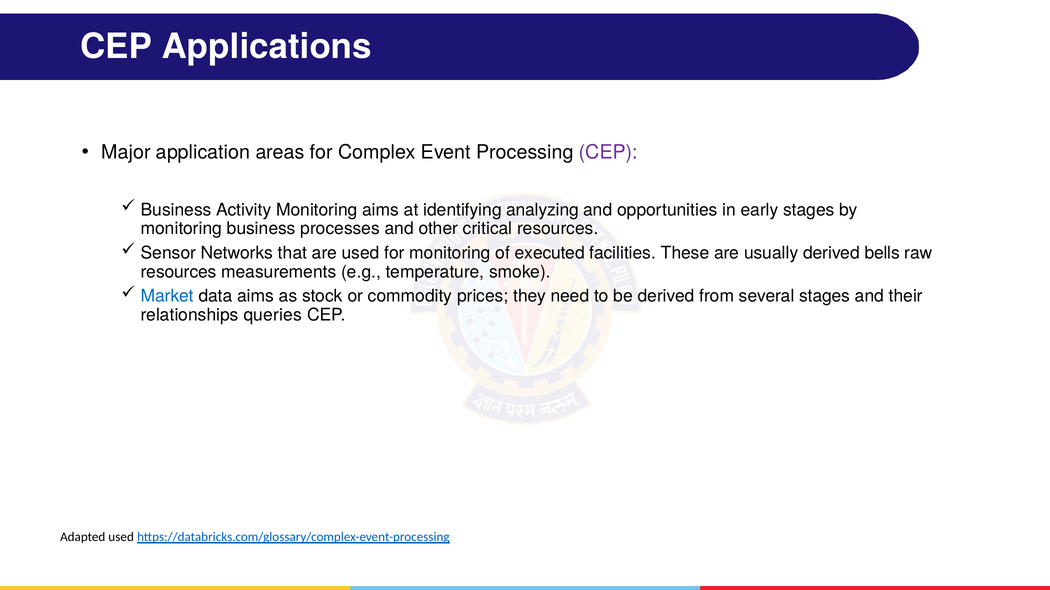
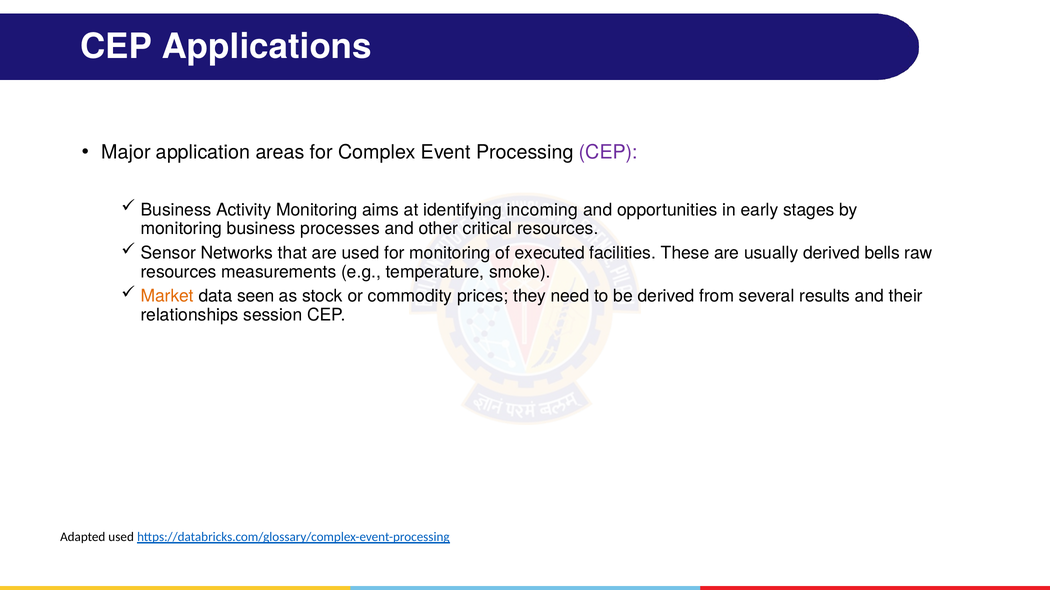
analyzing: analyzing -> incoming
Market colour: blue -> orange
data aims: aims -> seen
several stages: stages -> results
queries: queries -> session
